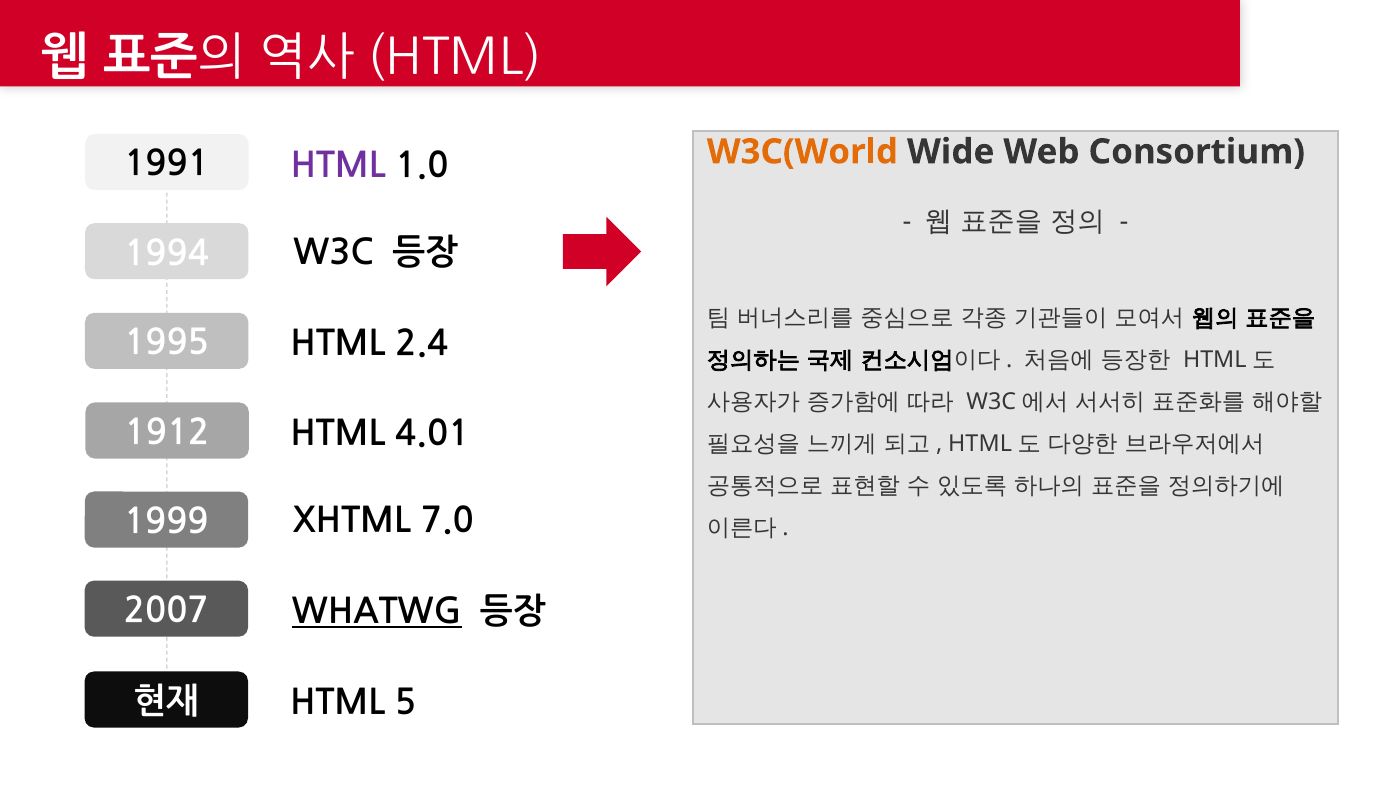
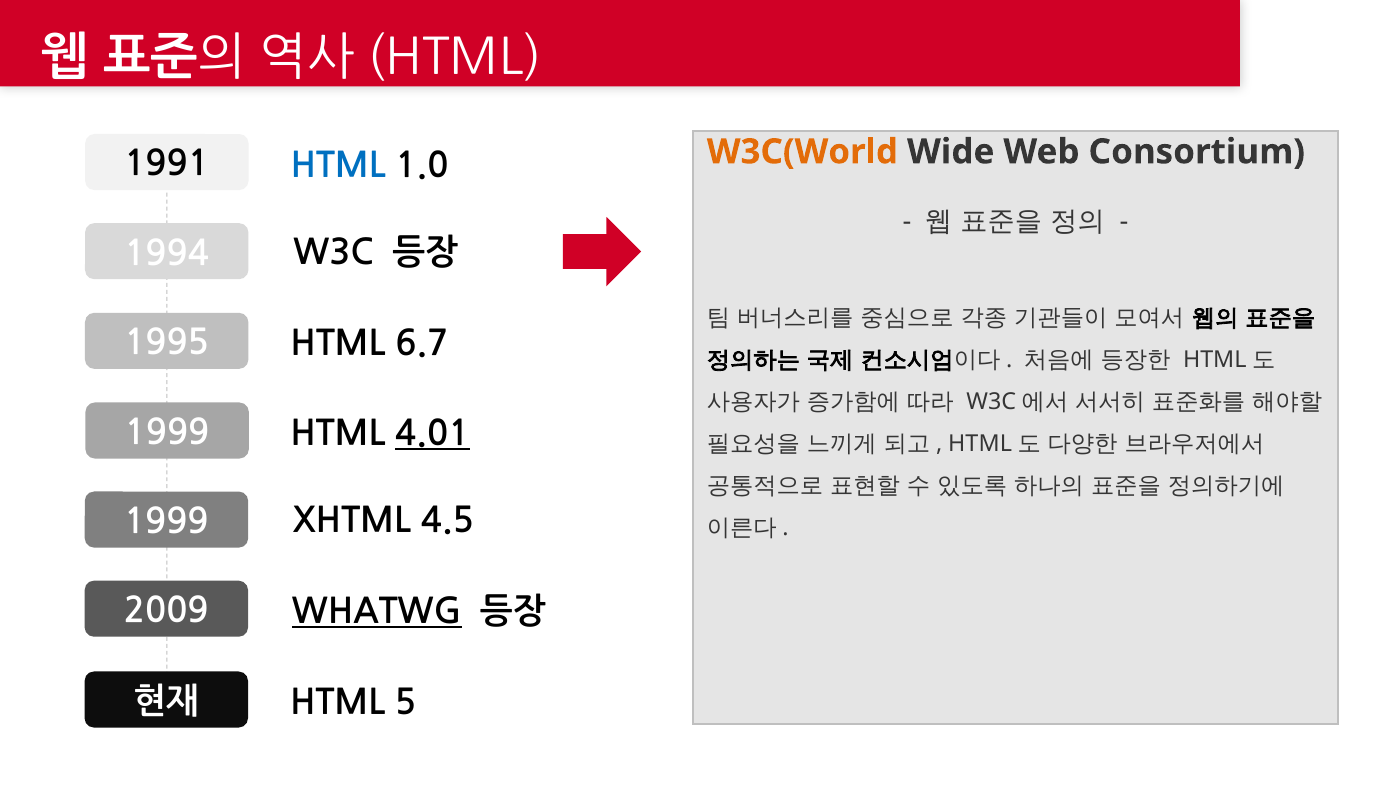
HTML at (338, 166) colour: purple -> blue
2.4: 2.4 -> 6.7
1912 at (167, 433): 1912 -> 1999
4.01 underline: none -> present
7.0: 7.0 -> 4.5
2007: 2007 -> 2009
